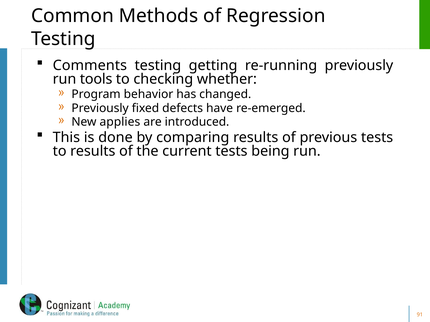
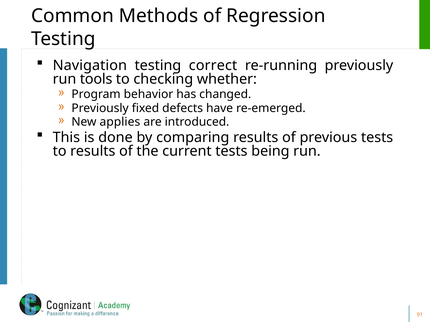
Comments: Comments -> Navigation
getting: getting -> correct
